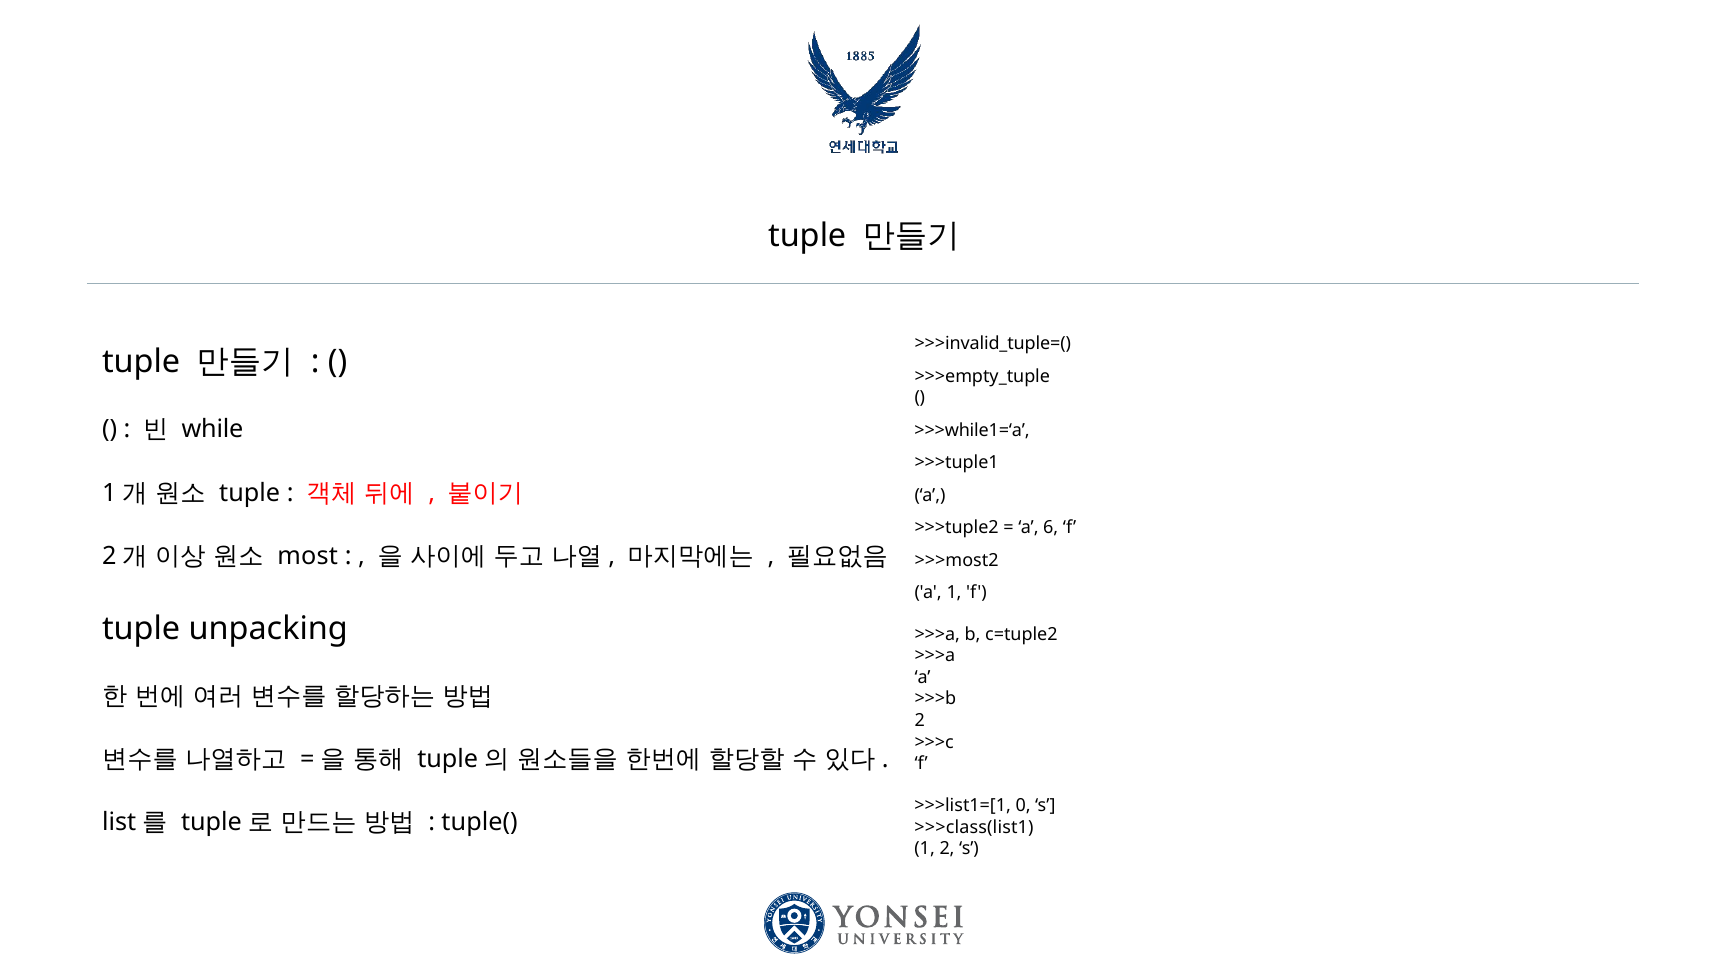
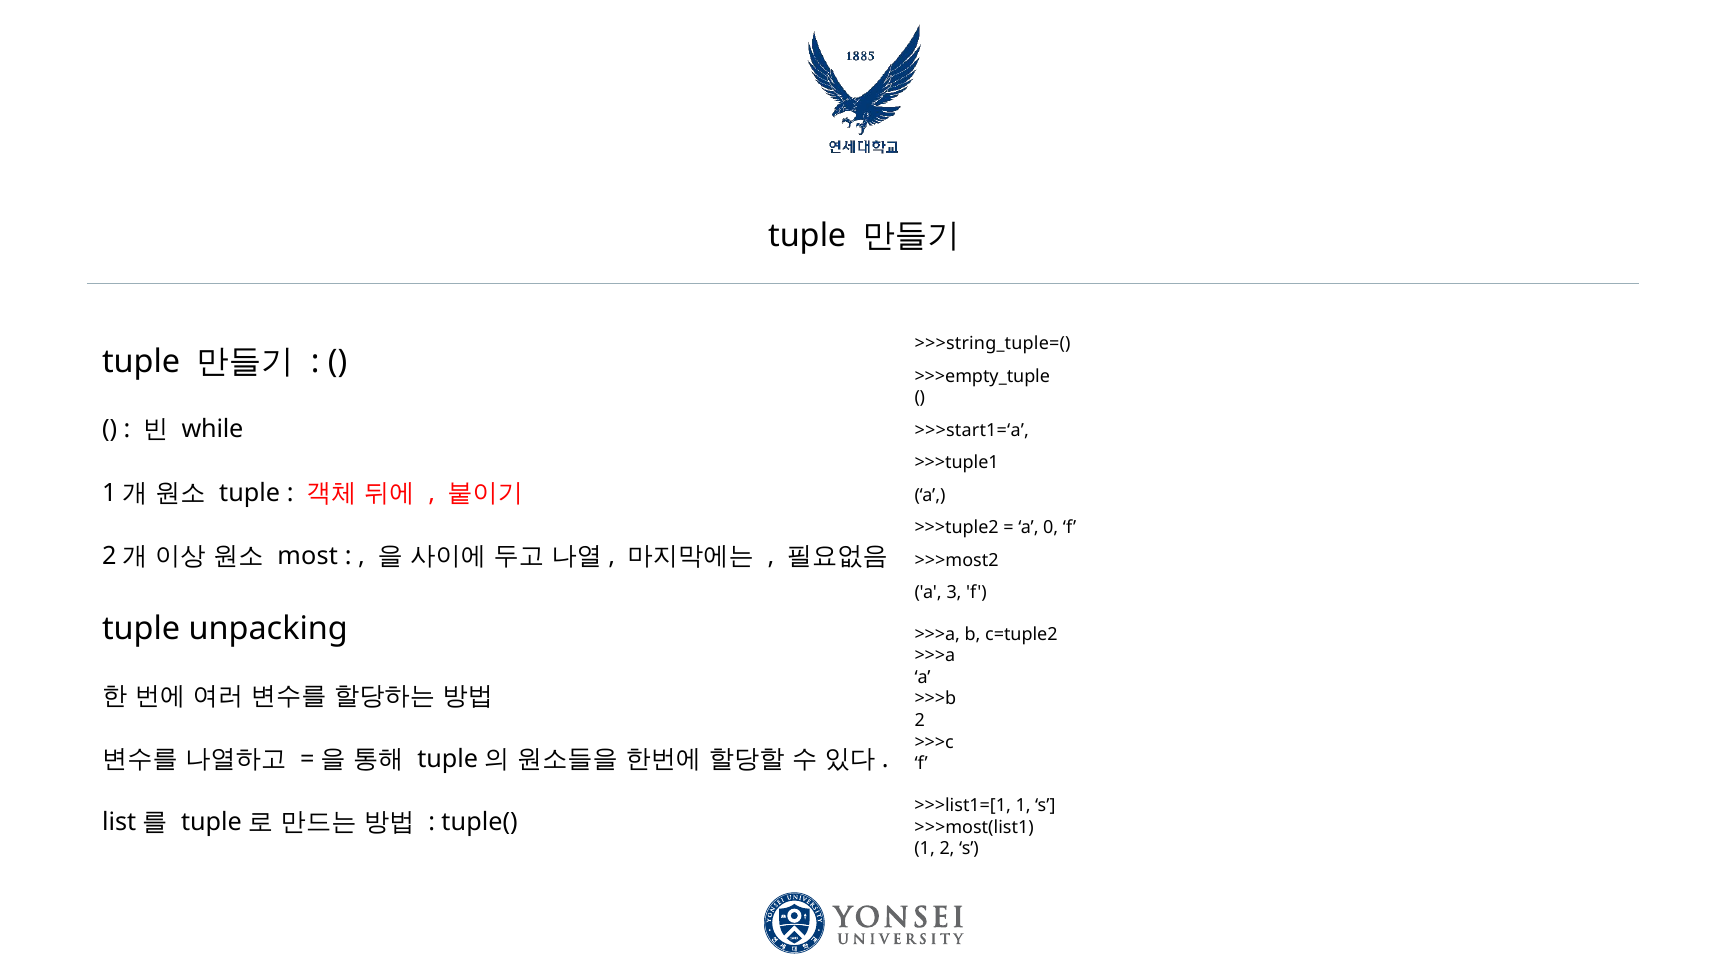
>>>invalid_tuple=(: >>>invalid_tuple=( -> >>>string_tuple=(
>>>while1=‘a: >>>while1=‘a -> >>>start1=‘a
6: 6 -> 0
a 1: 1 -> 3
>>>list1=[1 0: 0 -> 1
>>>class(list1: >>>class(list1 -> >>>most(list1
